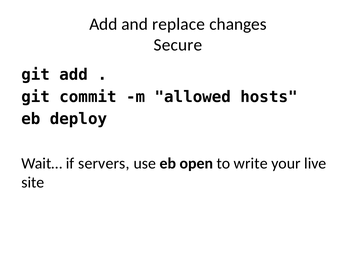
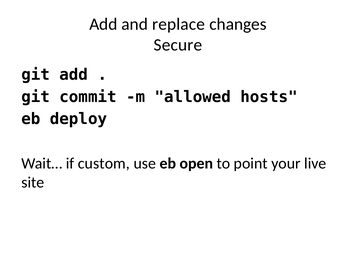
servers: servers -> custom
write: write -> point
